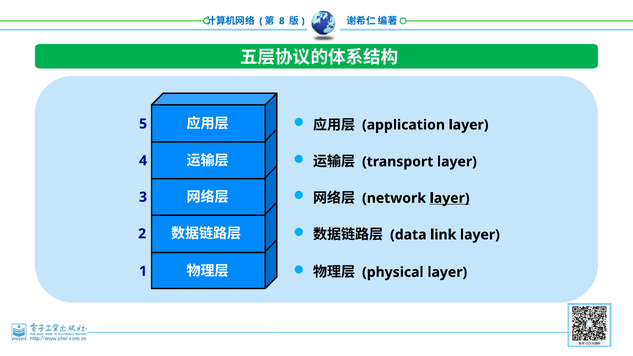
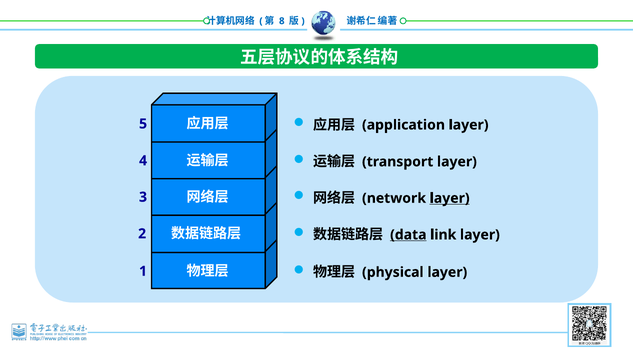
data underline: none -> present
